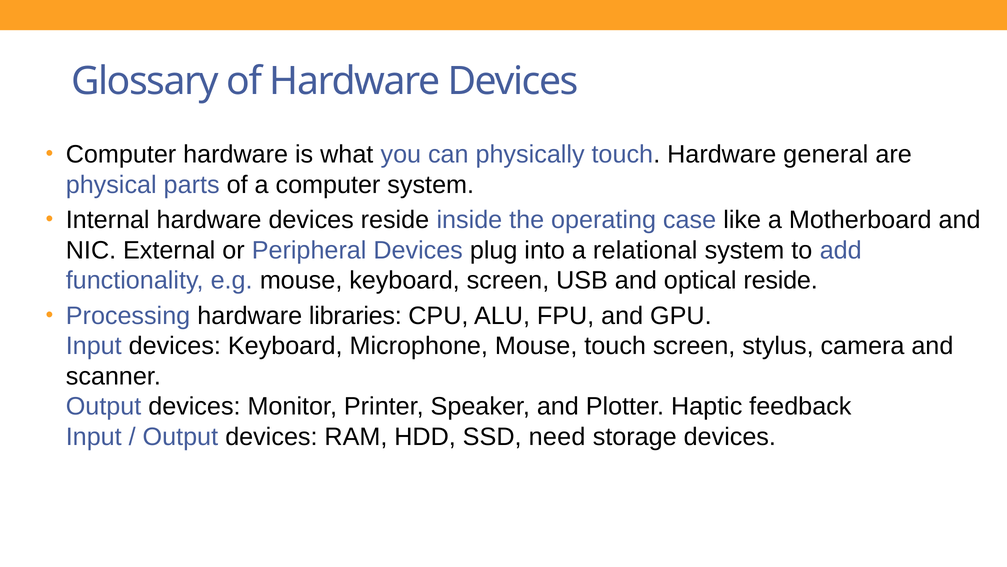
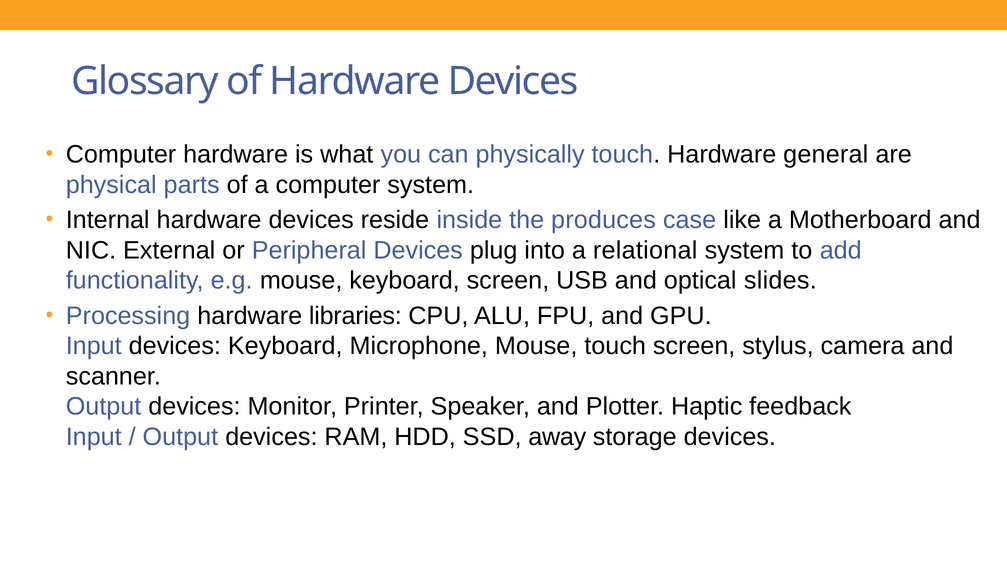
operating: operating -> produces
optical reside: reside -> slides
need: need -> away
